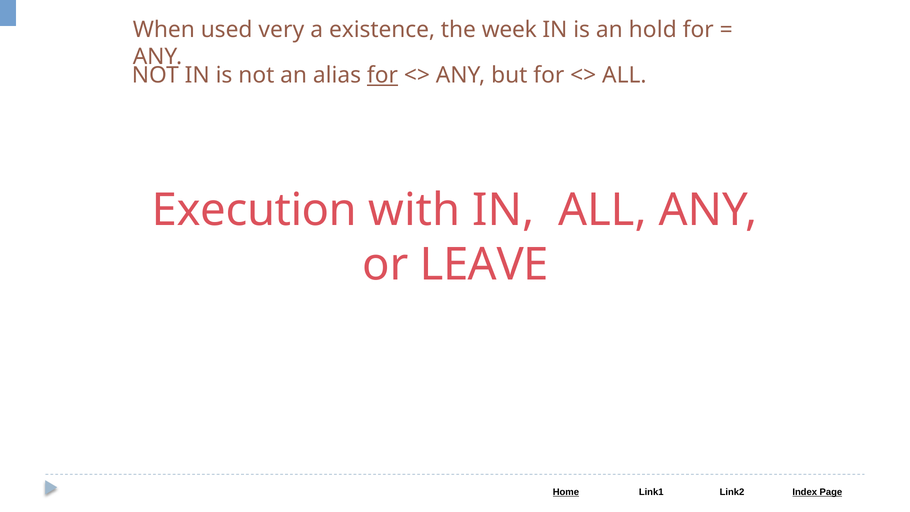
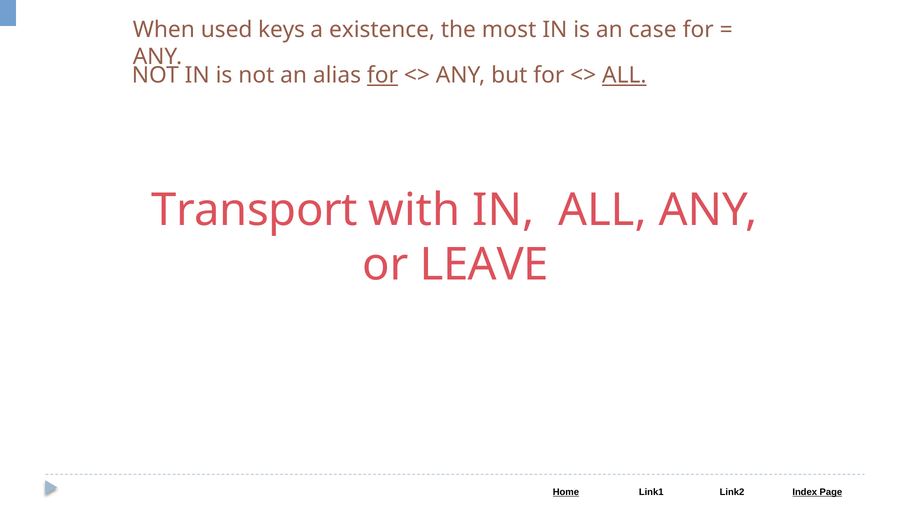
very: very -> keys
week: week -> most
hold: hold -> case
ALL at (624, 75) underline: none -> present
Execution: Execution -> Transport
